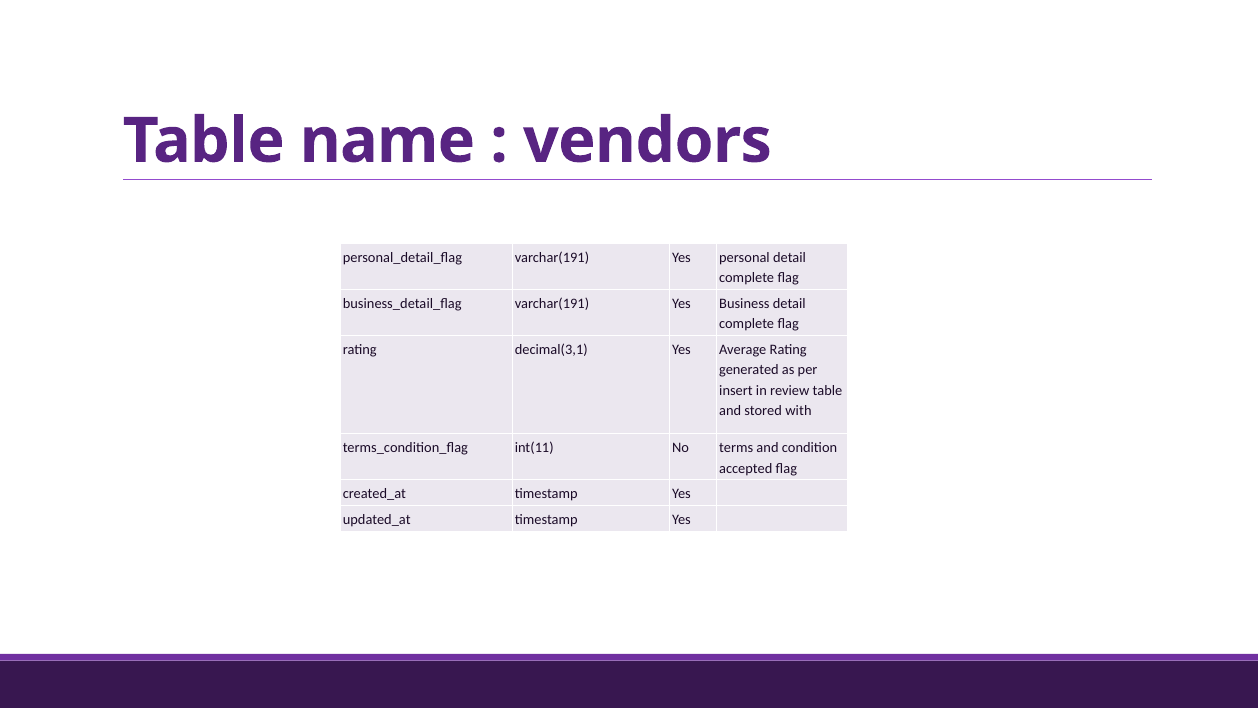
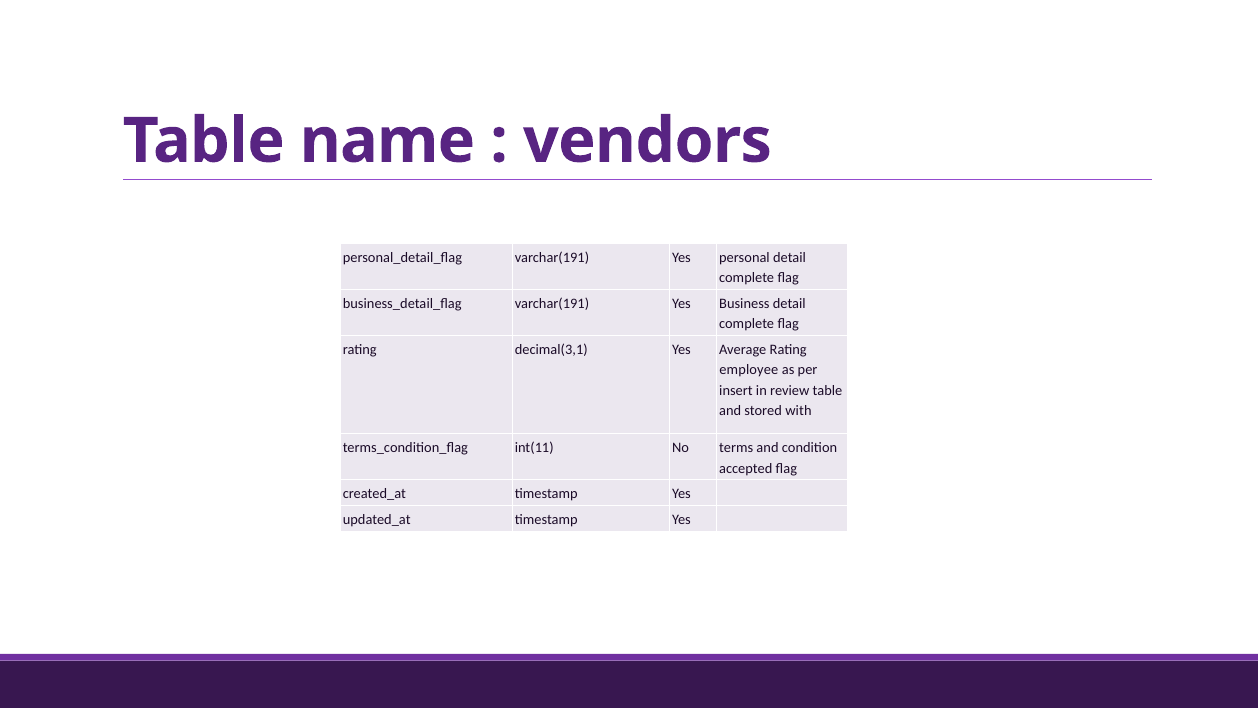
generated: generated -> employee
